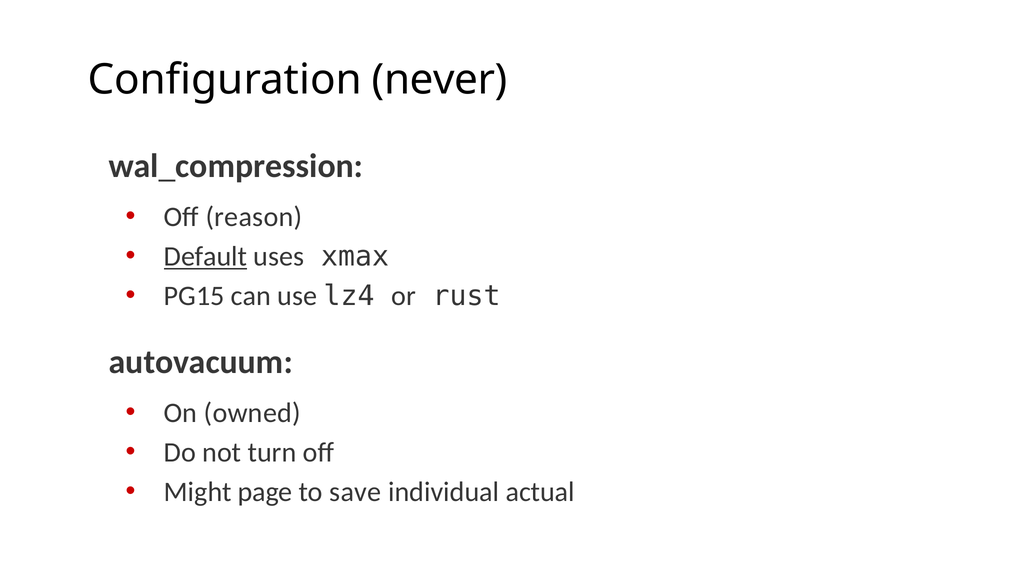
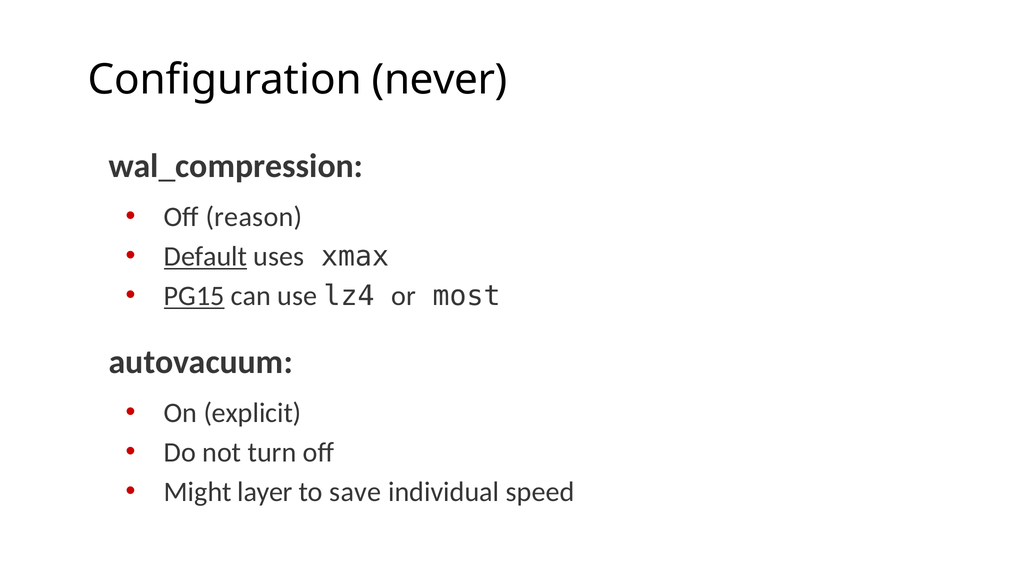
PG15 underline: none -> present
rust: rust -> most
owned: owned -> explicit
page: page -> layer
actual: actual -> speed
